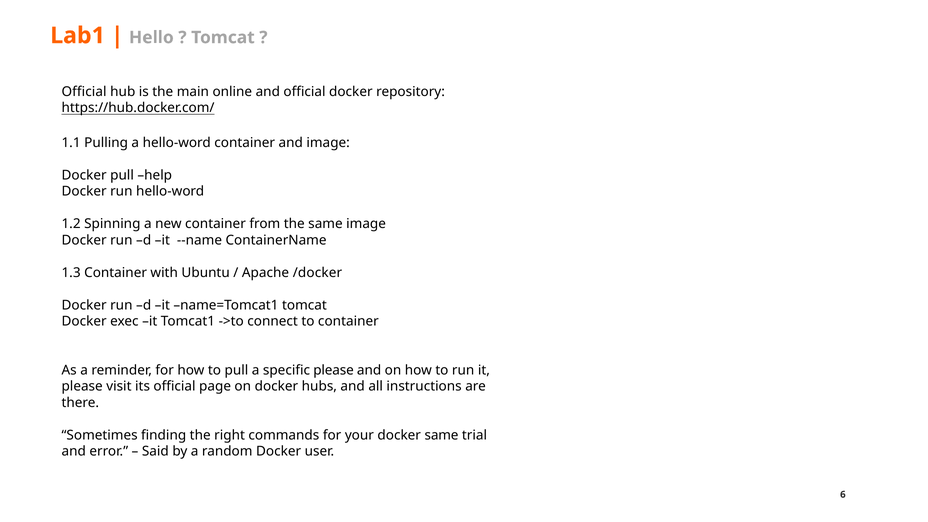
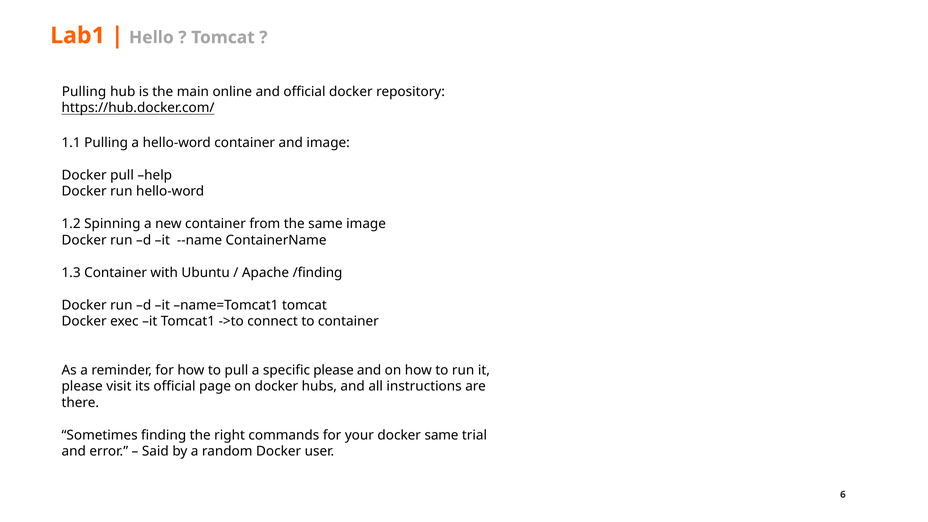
Official at (84, 92): Official -> Pulling
/docker: /docker -> /finding
